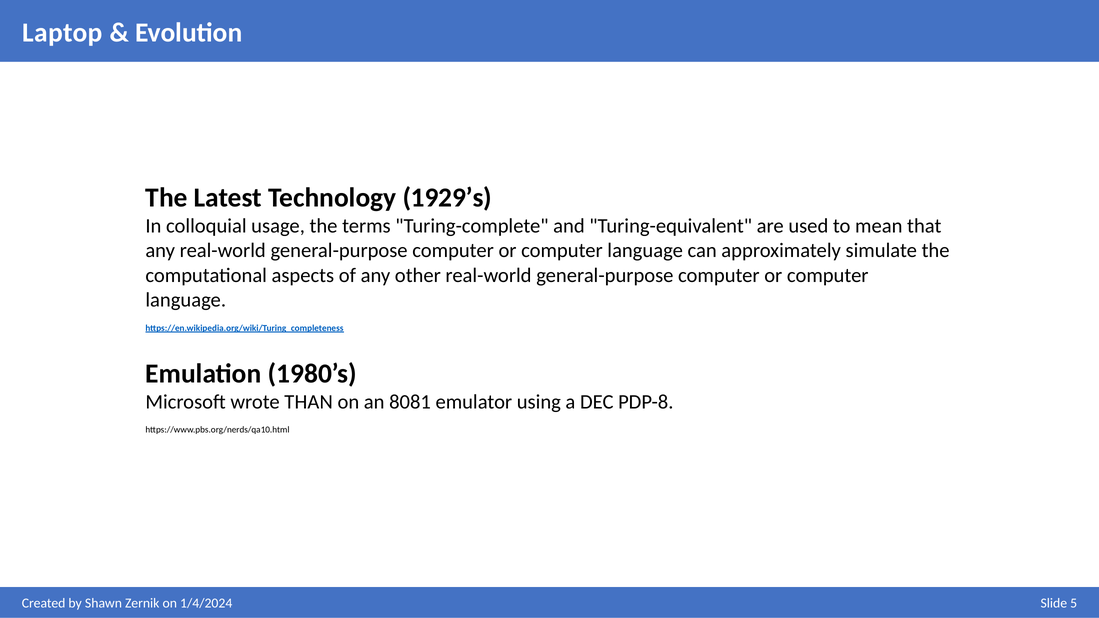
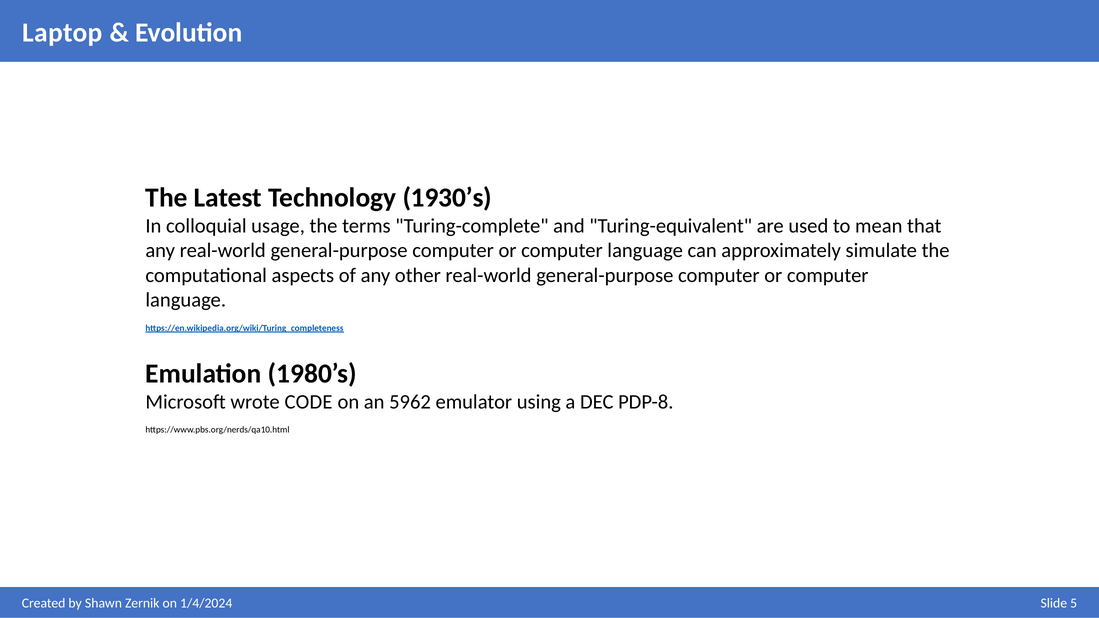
1929’s: 1929’s -> 1930’s
THAN: THAN -> CODE
8081: 8081 -> 5962
